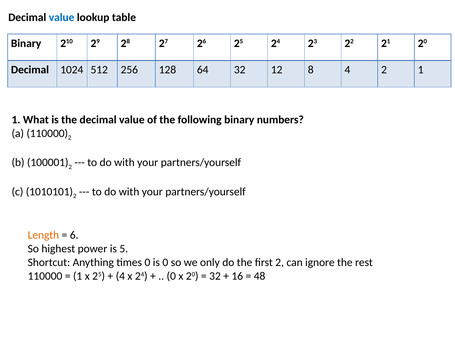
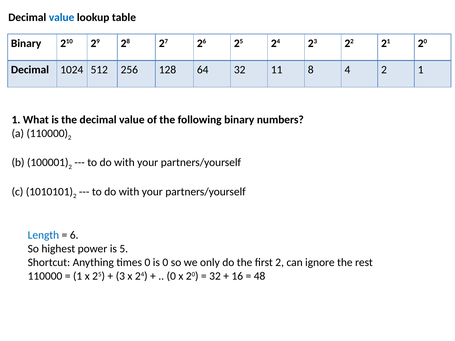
12: 12 -> 11
Length colour: orange -> blue
4 at (120, 276): 4 -> 3
